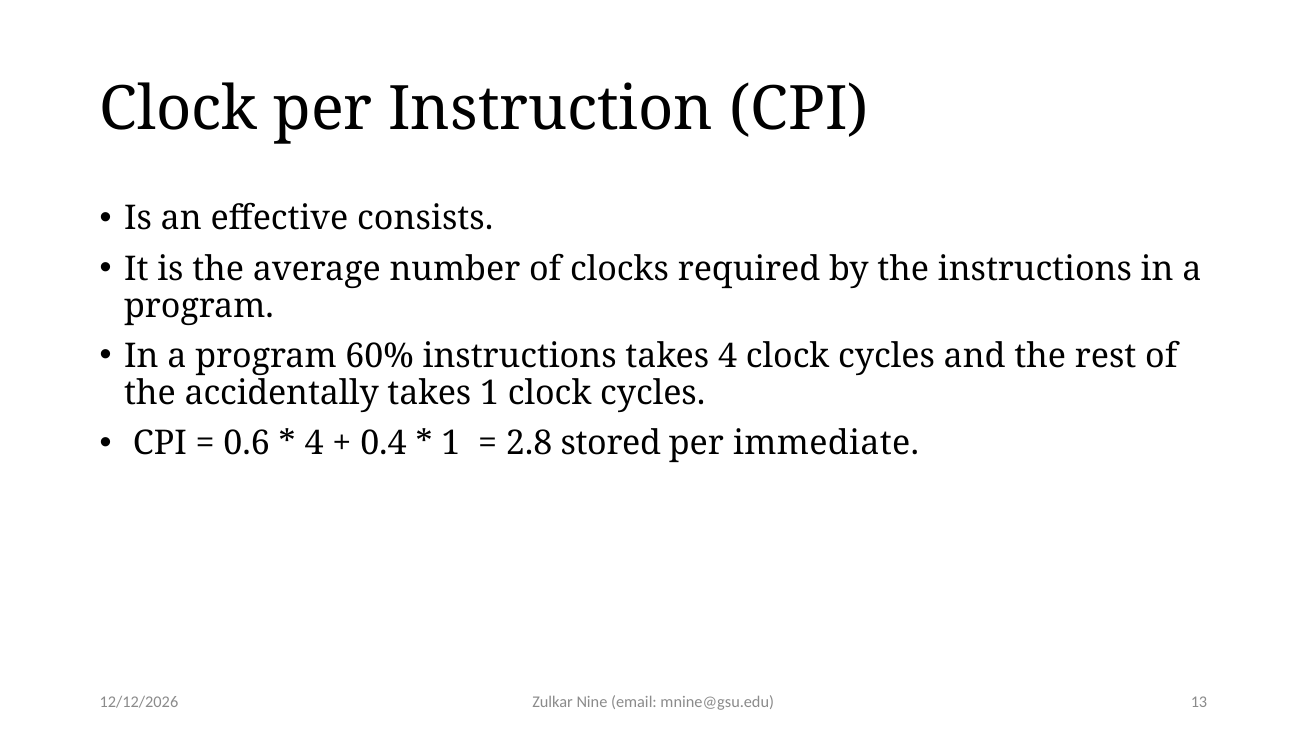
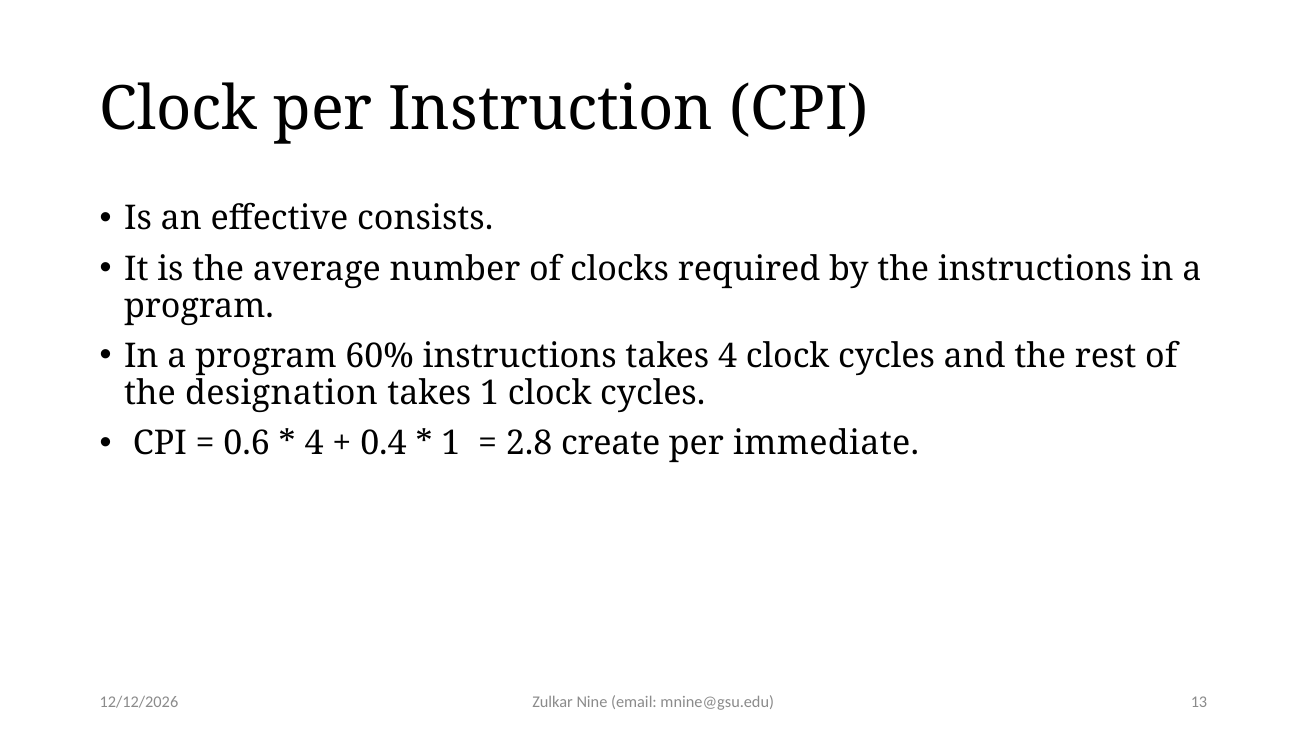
accidentally: accidentally -> designation
stored: stored -> create
